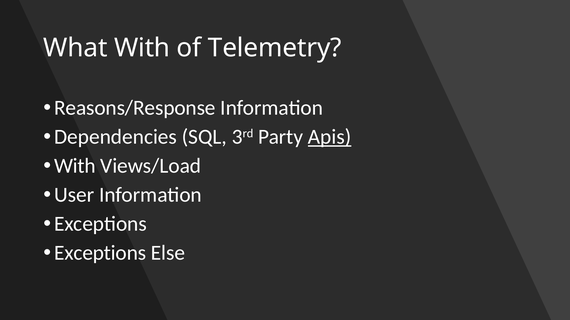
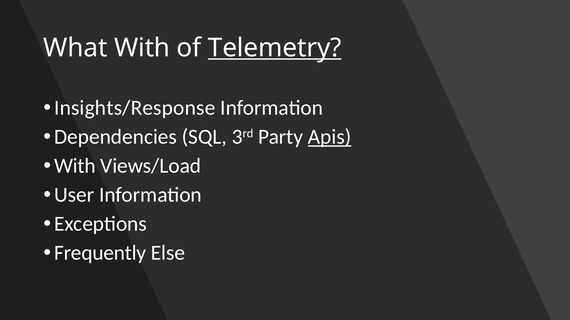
Telemetry underline: none -> present
Reasons/Response: Reasons/Response -> Insights/Response
Exceptions at (100, 253): Exceptions -> Frequently
